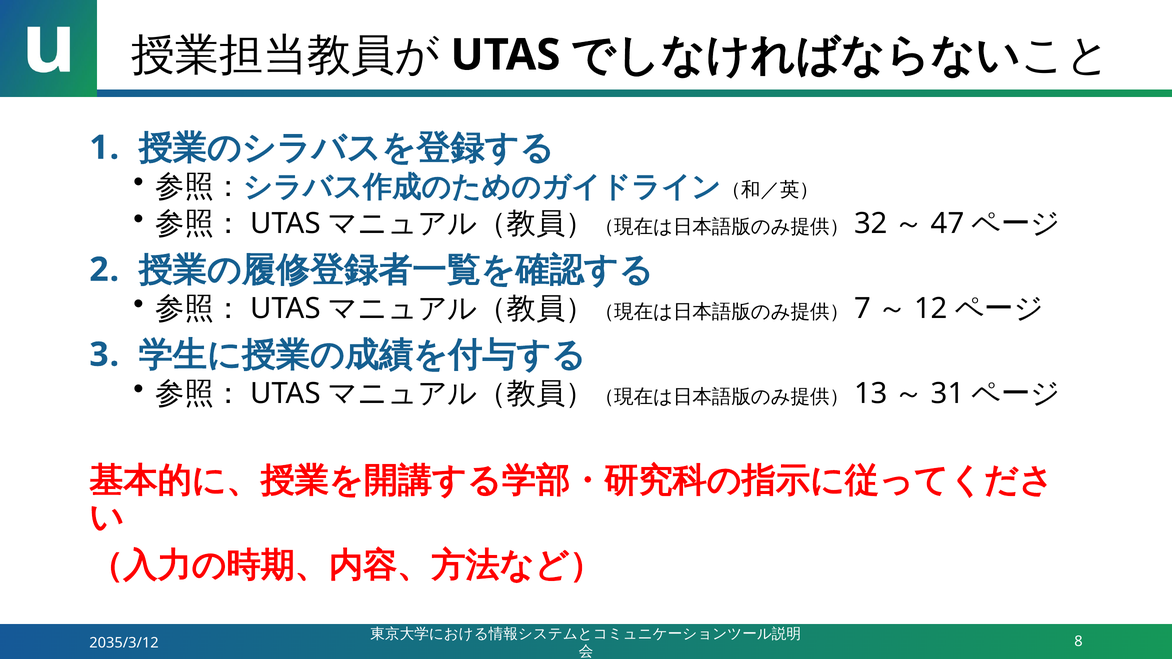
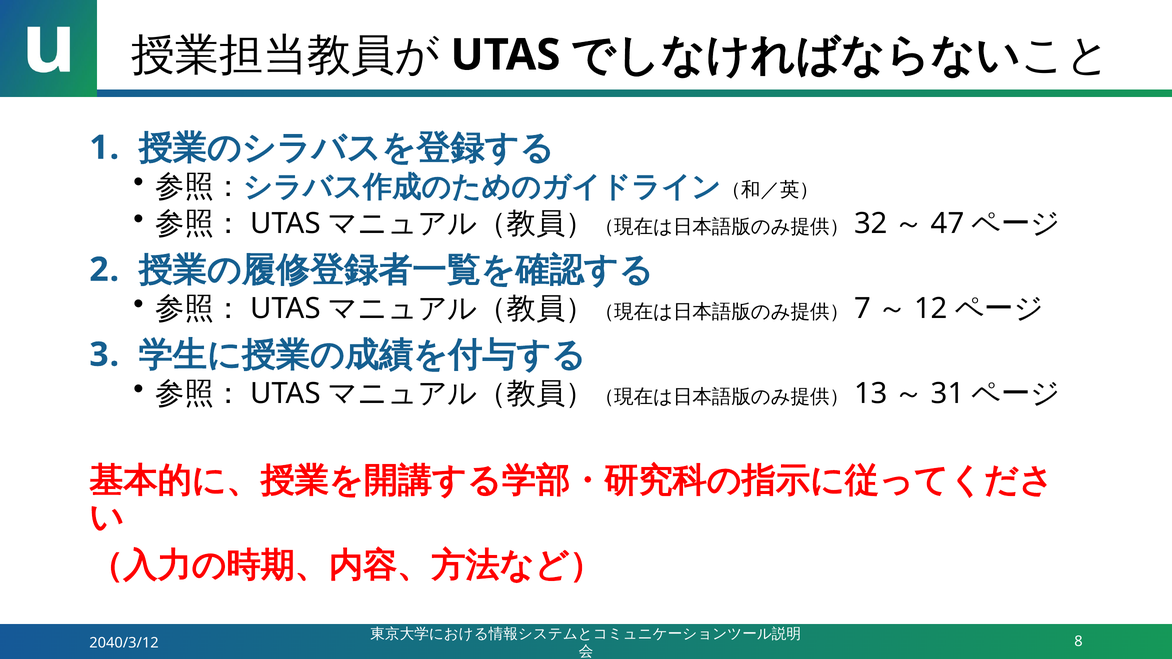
2035/3/12: 2035/3/12 -> 2040/3/12
